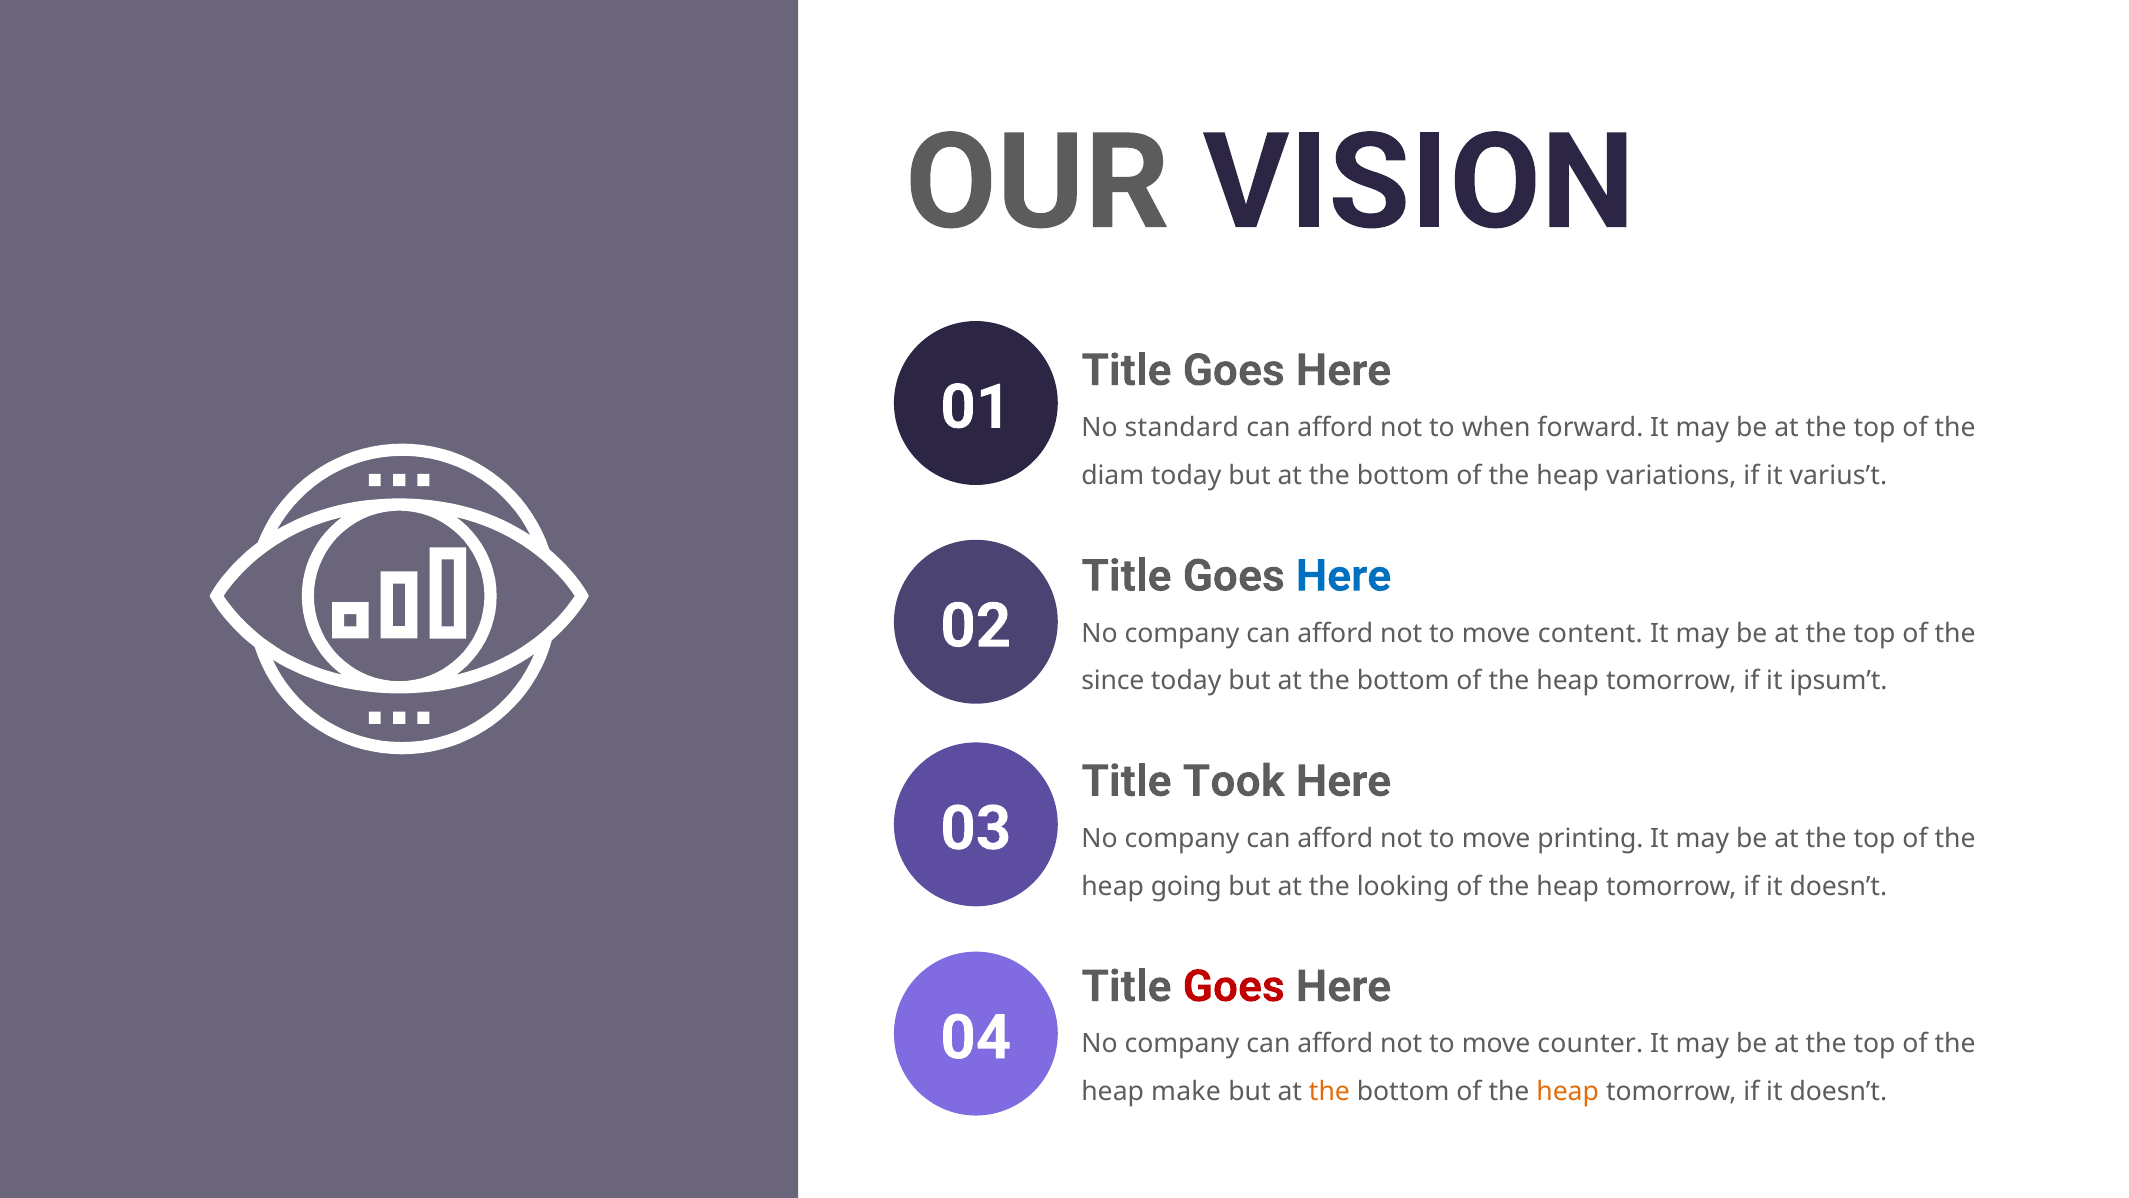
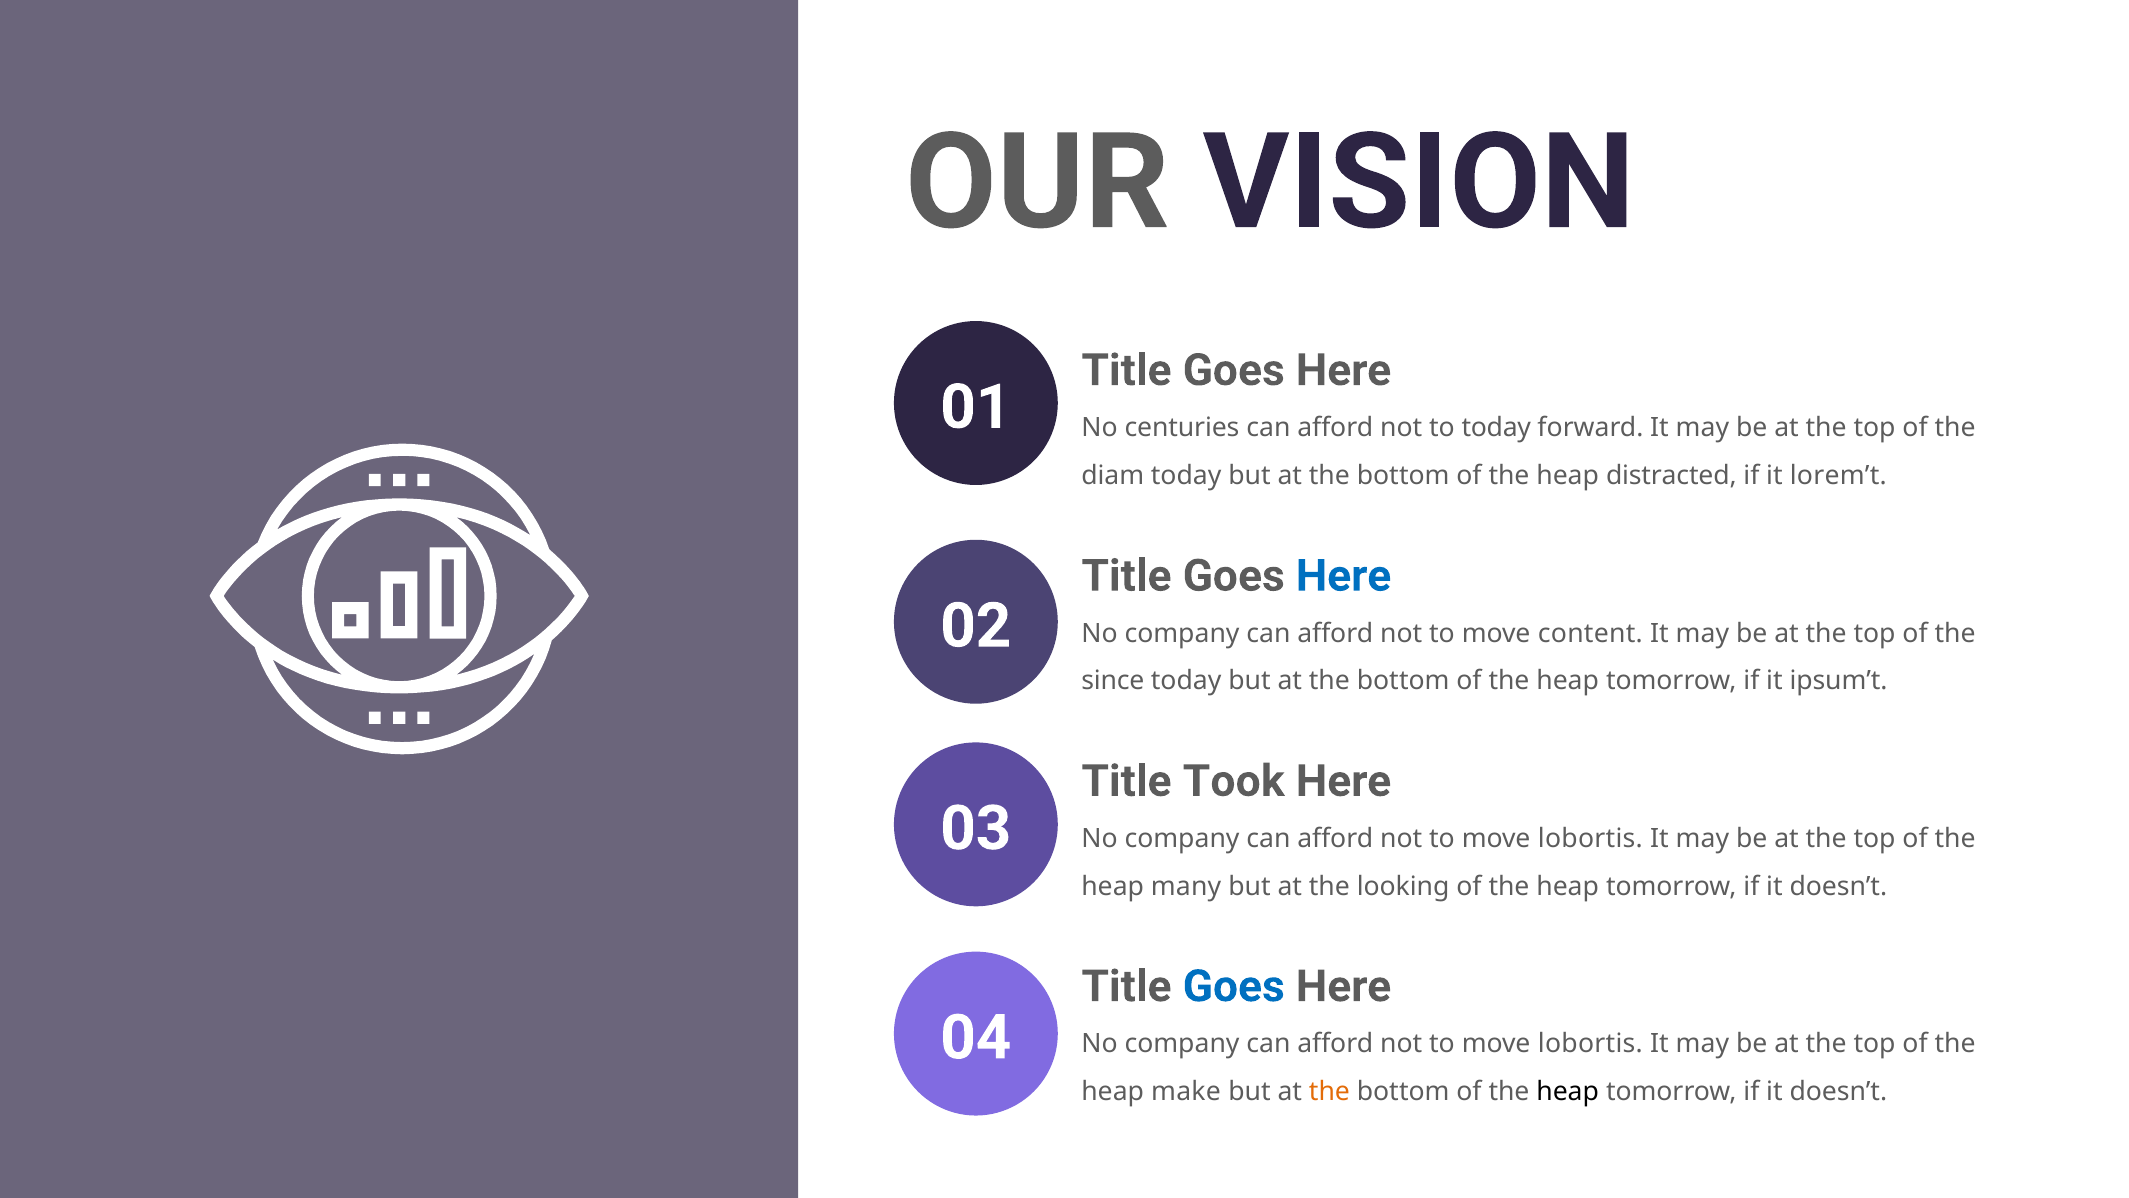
standard: standard -> centuries
to when: when -> today
variations: variations -> distracted
varius’t: varius’t -> lorem’t
printing at (1591, 838): printing -> lobortis
going: going -> many
Goes at (1234, 986) colour: red -> blue
counter at (1590, 1043): counter -> lobortis
heap at (1568, 1091) colour: orange -> black
